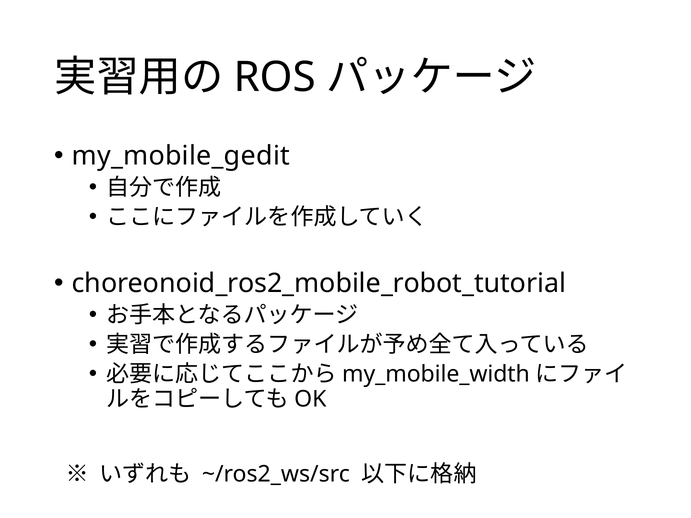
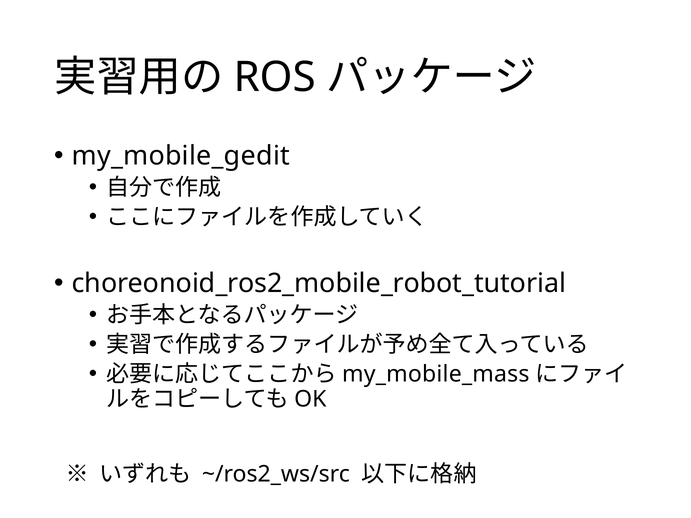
my_mobile_width: my_mobile_width -> my_mobile_mass
